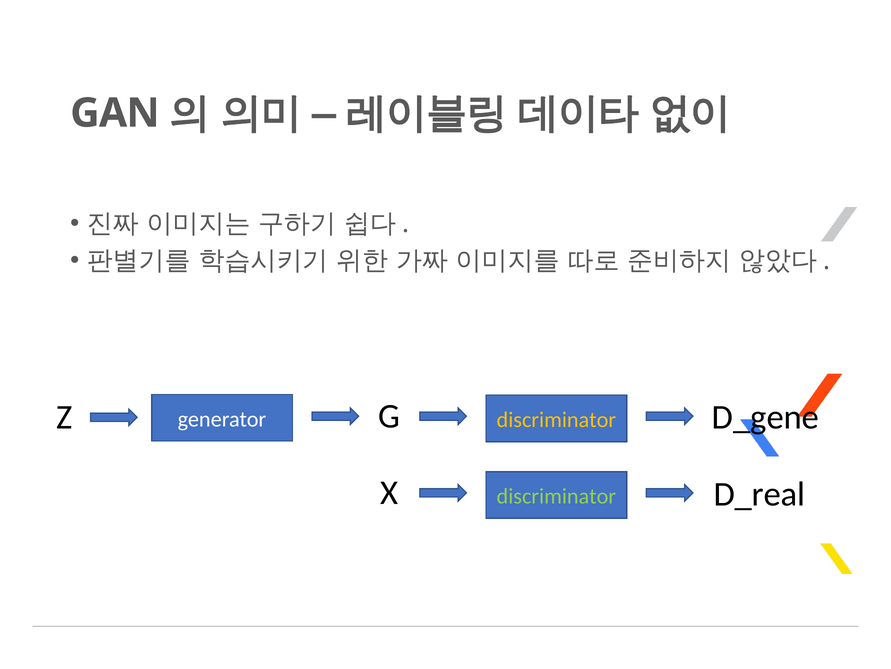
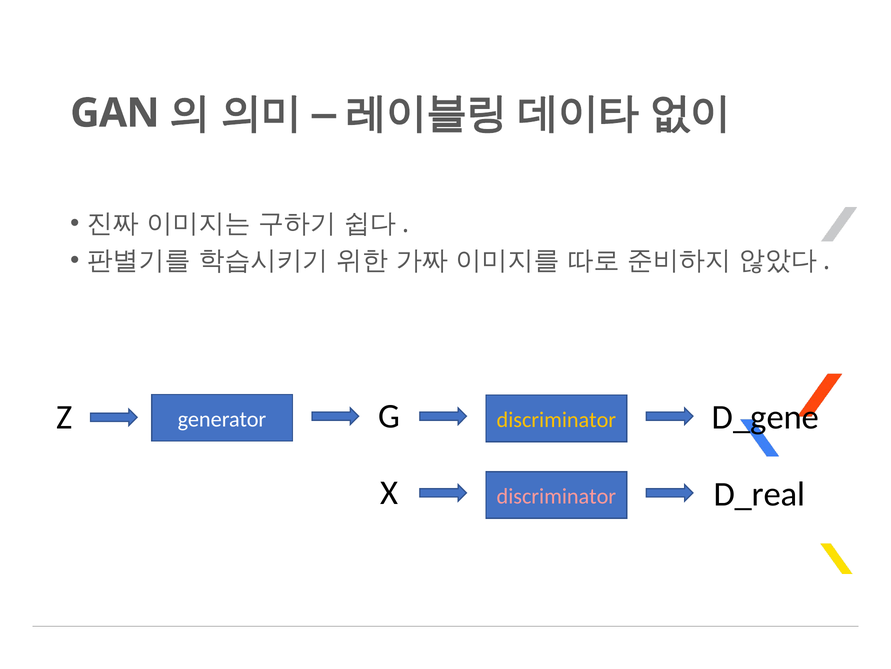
discriminator at (556, 496) colour: light green -> pink
